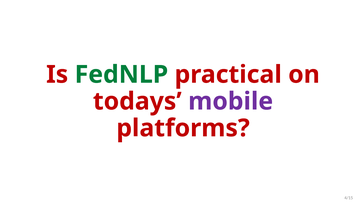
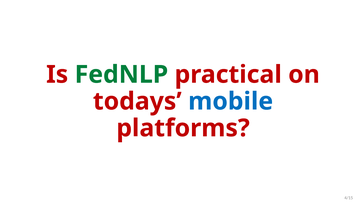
mobile colour: purple -> blue
